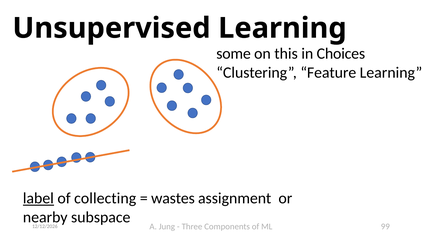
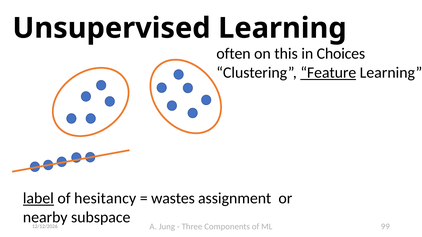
some: some -> often
Feature underline: none -> present
collecting: collecting -> hesitancy
